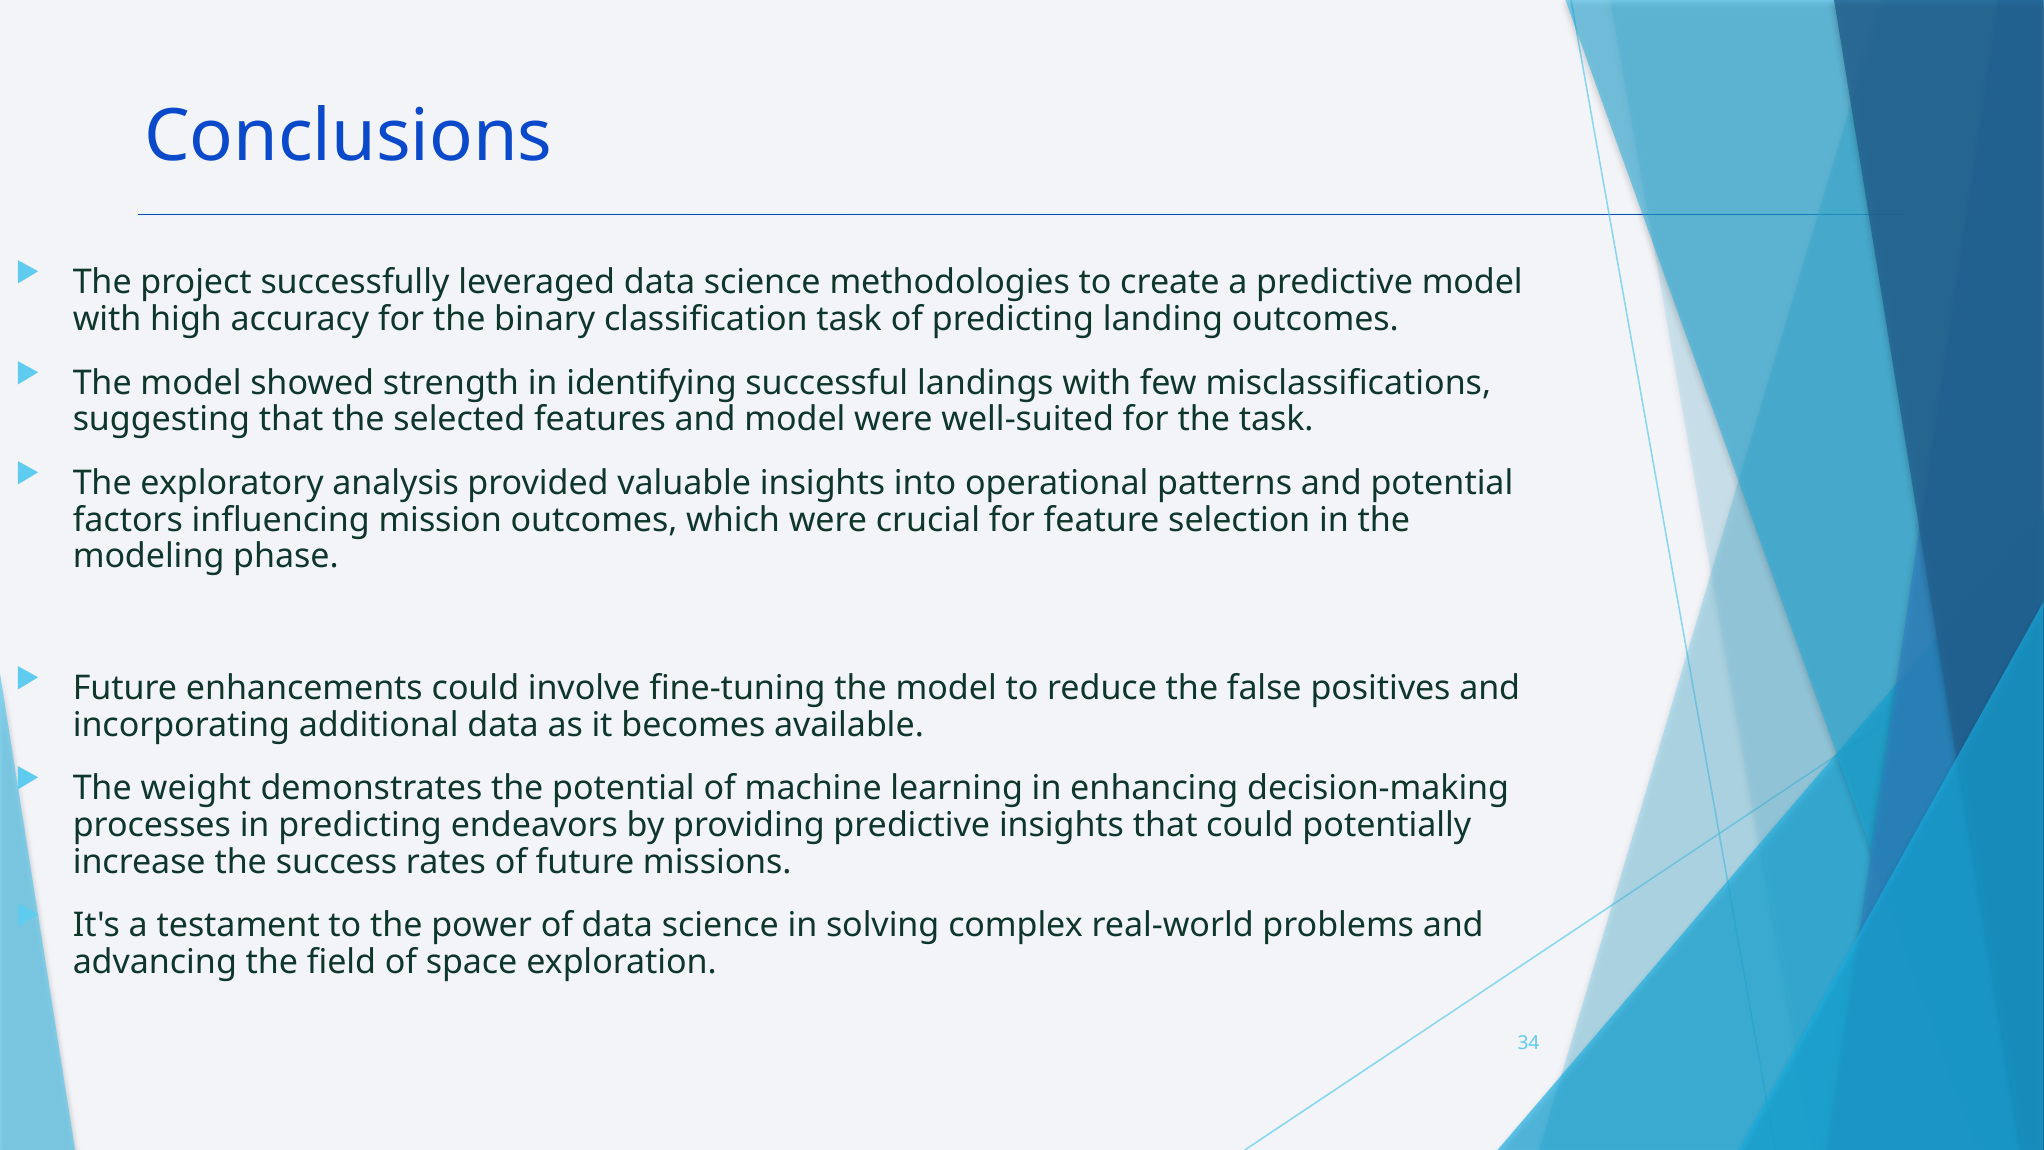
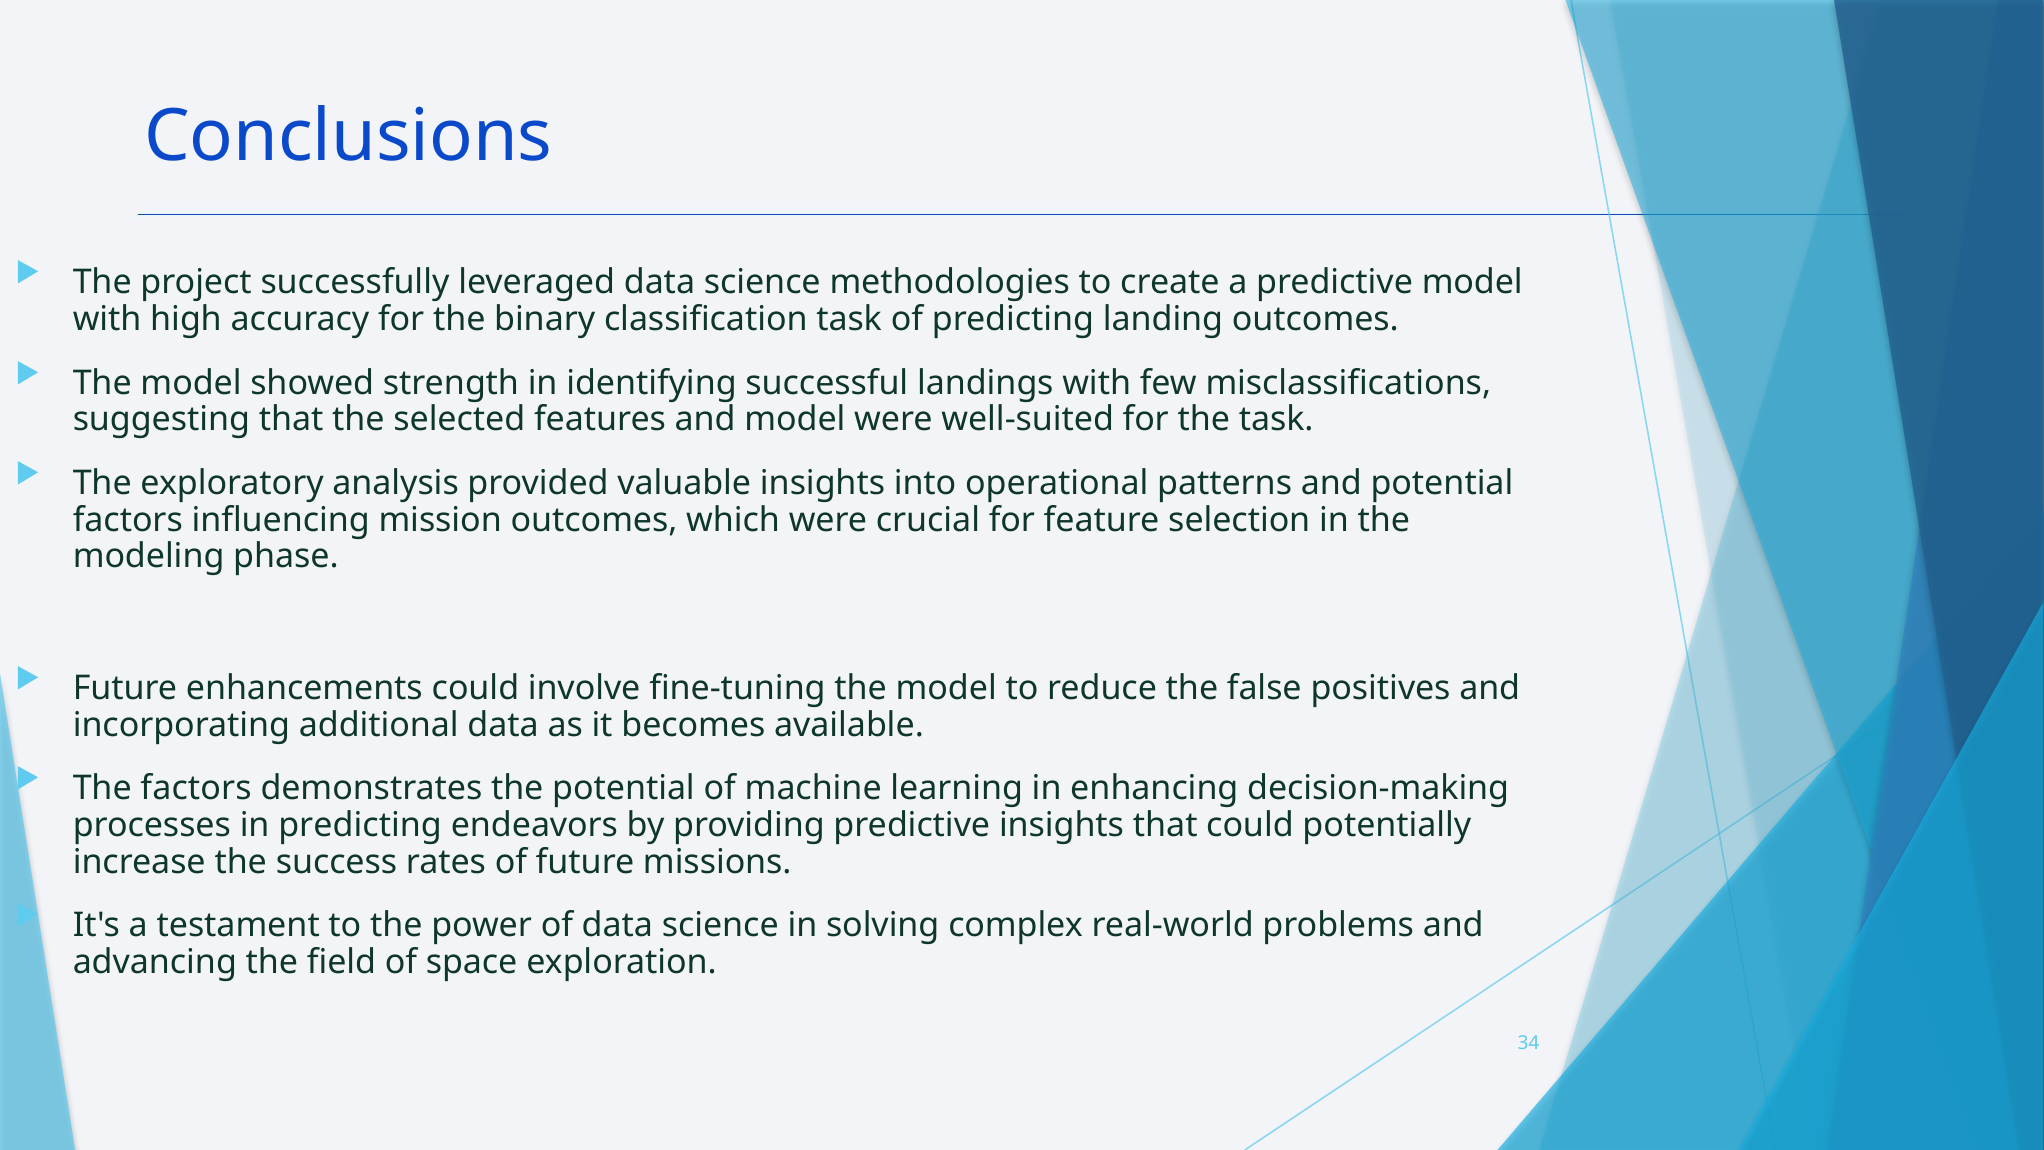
The weight: weight -> factors
